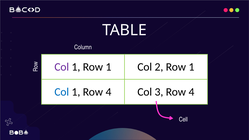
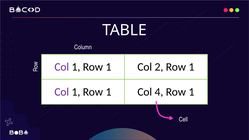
Col at (62, 92) colour: blue -> purple
4 at (109, 92): 4 -> 1
3: 3 -> 4
4 at (192, 92): 4 -> 1
